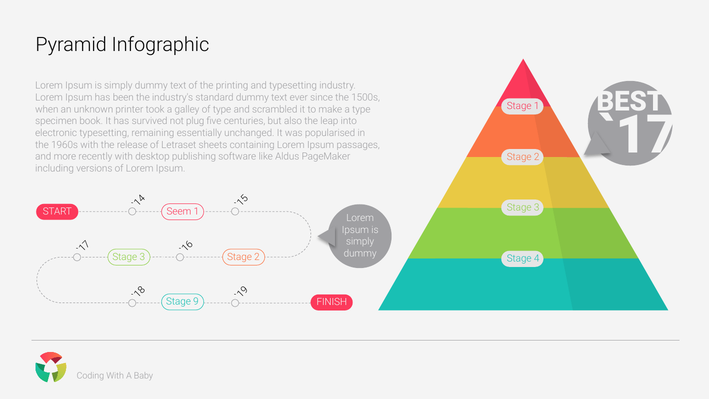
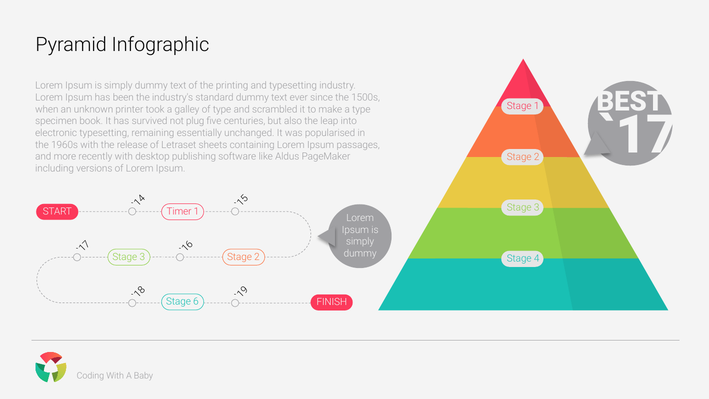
Seem: Seem -> Timer
Stage 9: 9 -> 6
